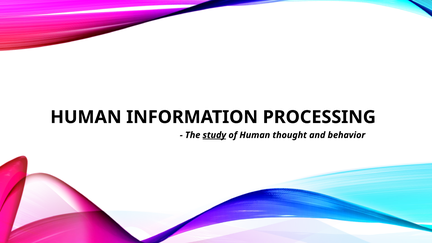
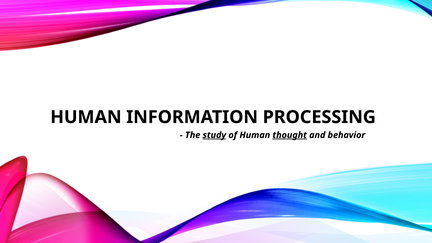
thought underline: none -> present
